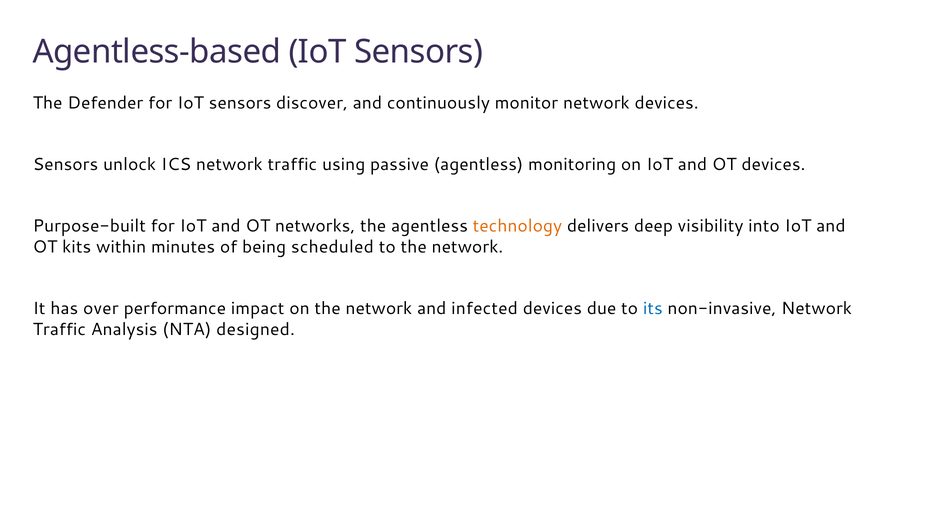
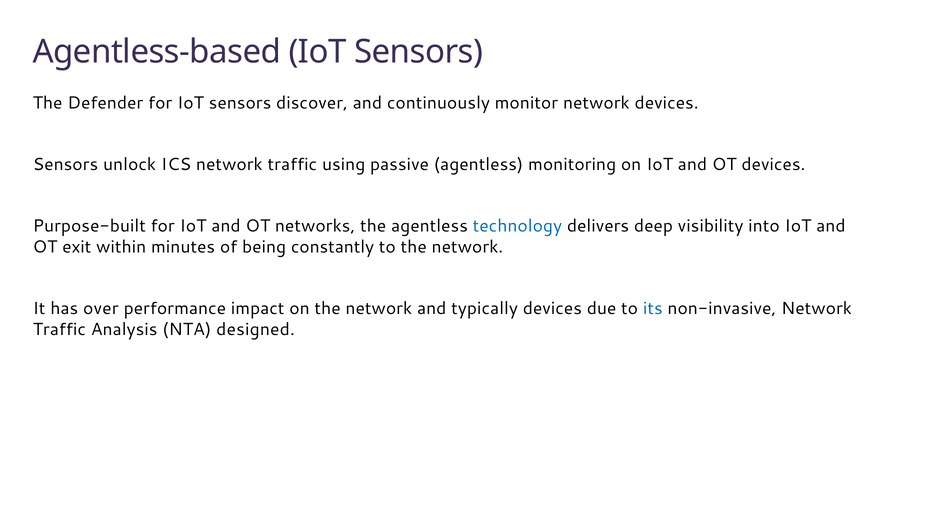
technology colour: orange -> blue
kits: kits -> exit
scheduled: scheduled -> constantly
infected: infected -> typically
